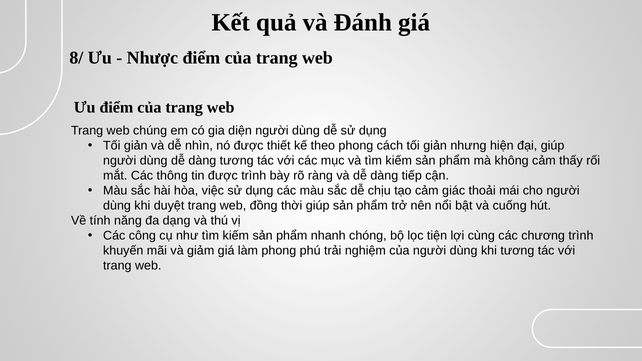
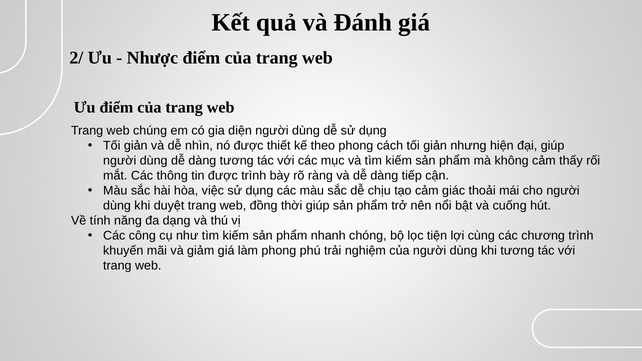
8/: 8/ -> 2/
